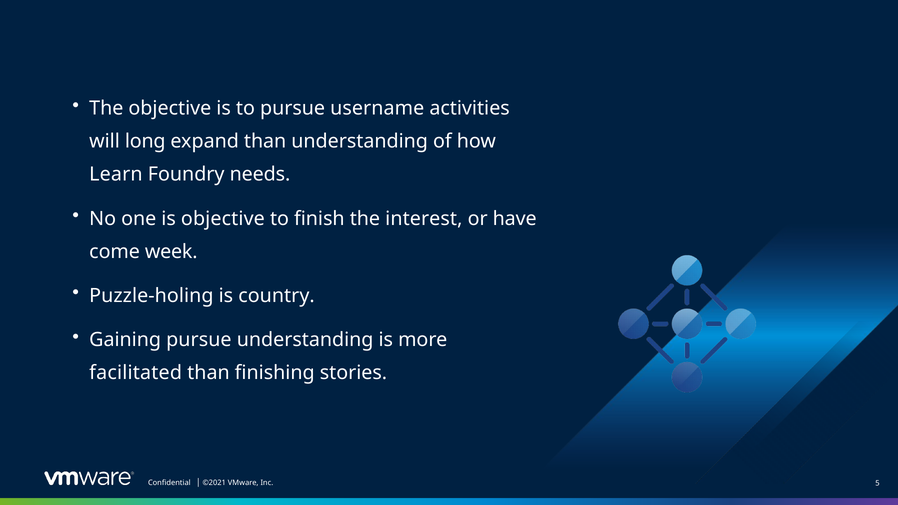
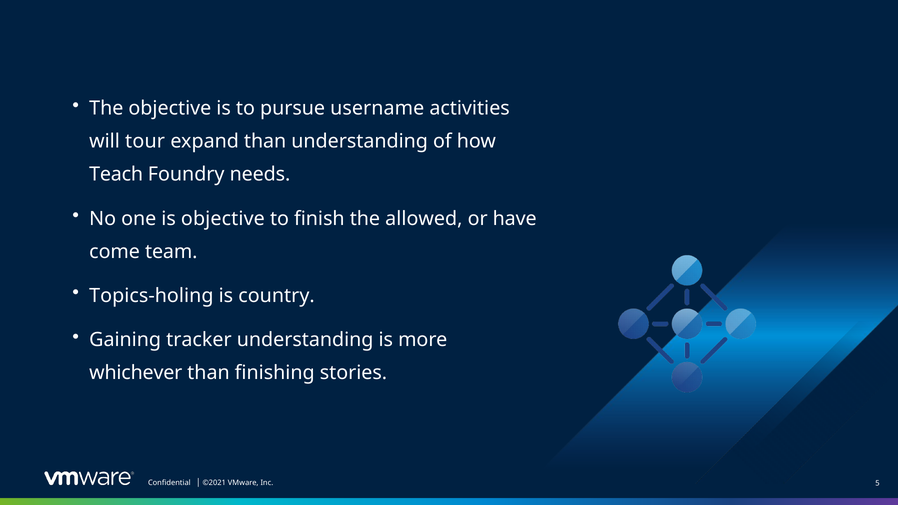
long: long -> tour
Learn: Learn -> Teach
interest: interest -> allowed
week: week -> team
Puzzle-holing: Puzzle-holing -> Topics-holing
Gaining pursue: pursue -> tracker
facilitated: facilitated -> whichever
